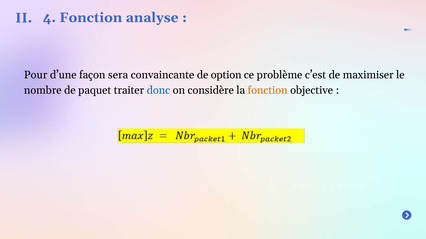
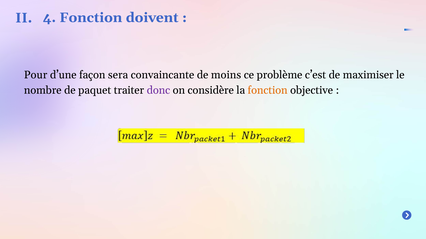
analyse: analyse -> doivent
option: option -> moins
donc colour: blue -> purple
